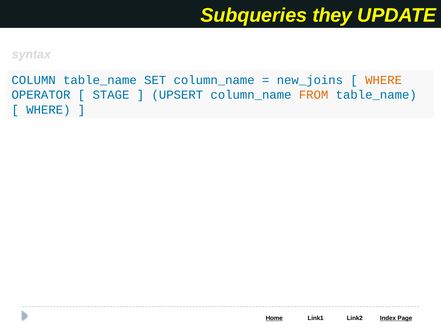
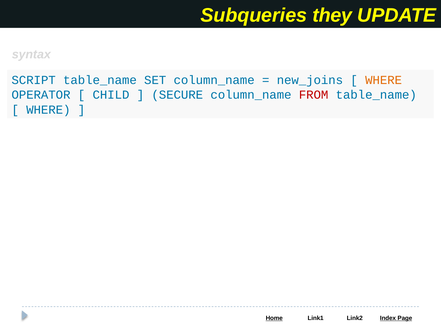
COLUMN: COLUMN -> SCRIPT
STAGE: STAGE -> CHILD
UPSERT: UPSERT -> SECURE
FROM colour: orange -> red
